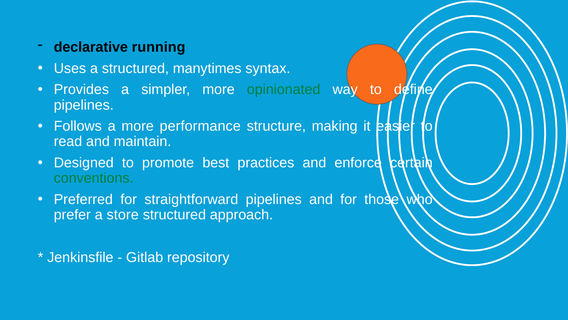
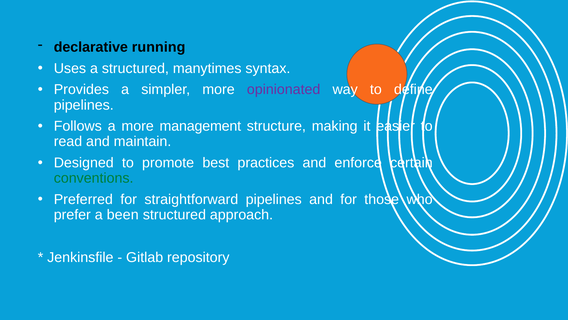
opinionated colour: green -> purple
performance: performance -> management
store: store -> been
